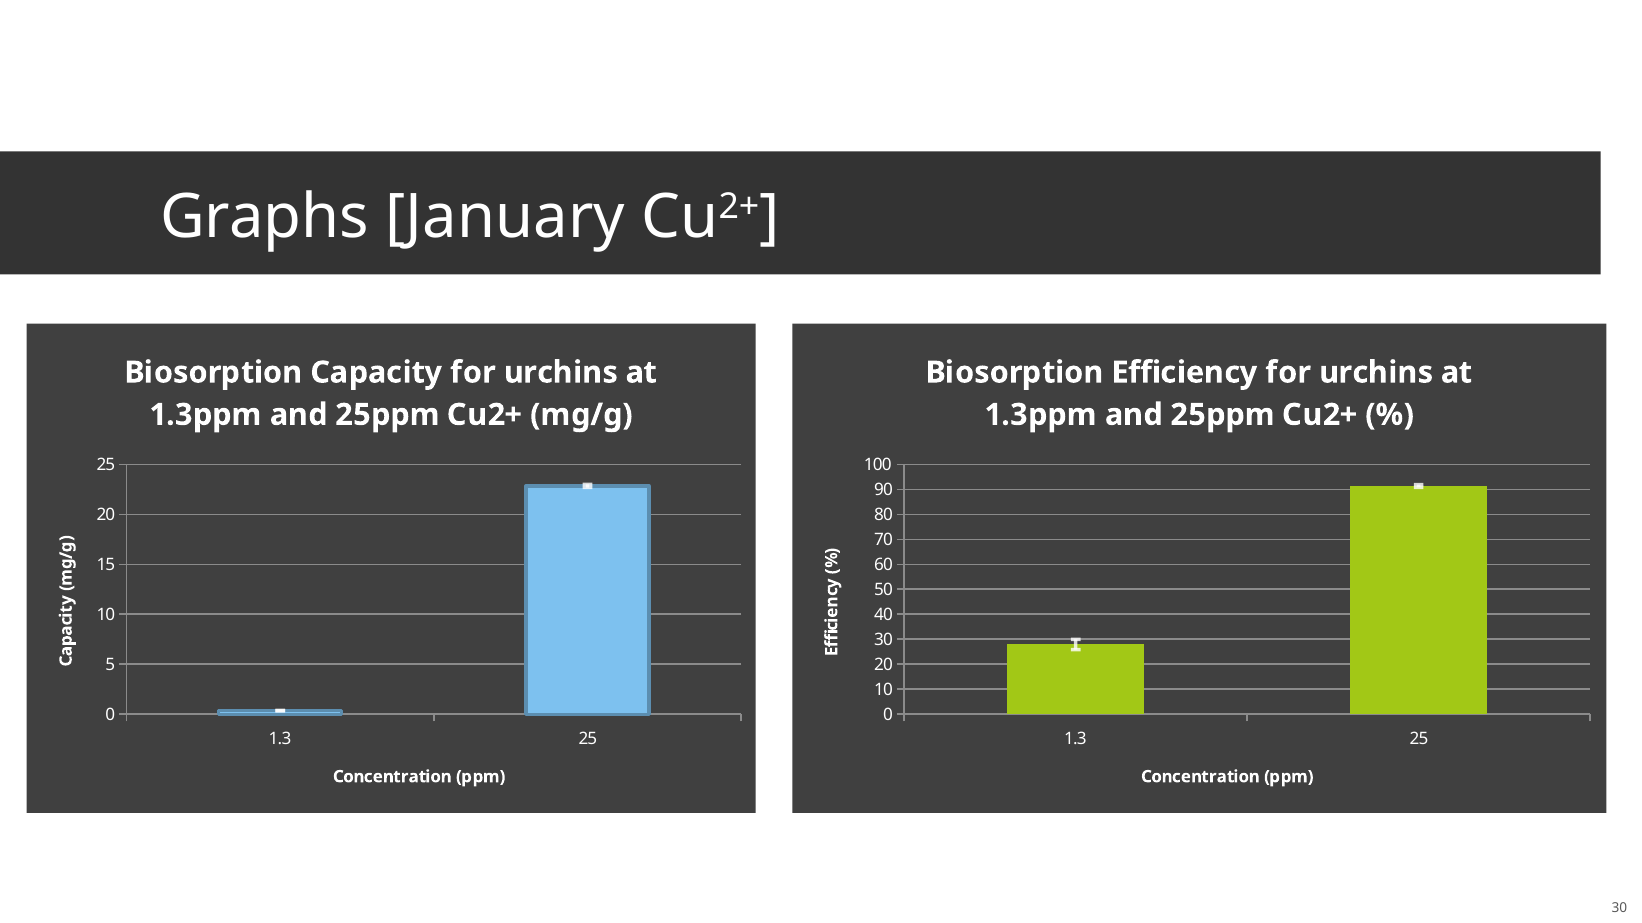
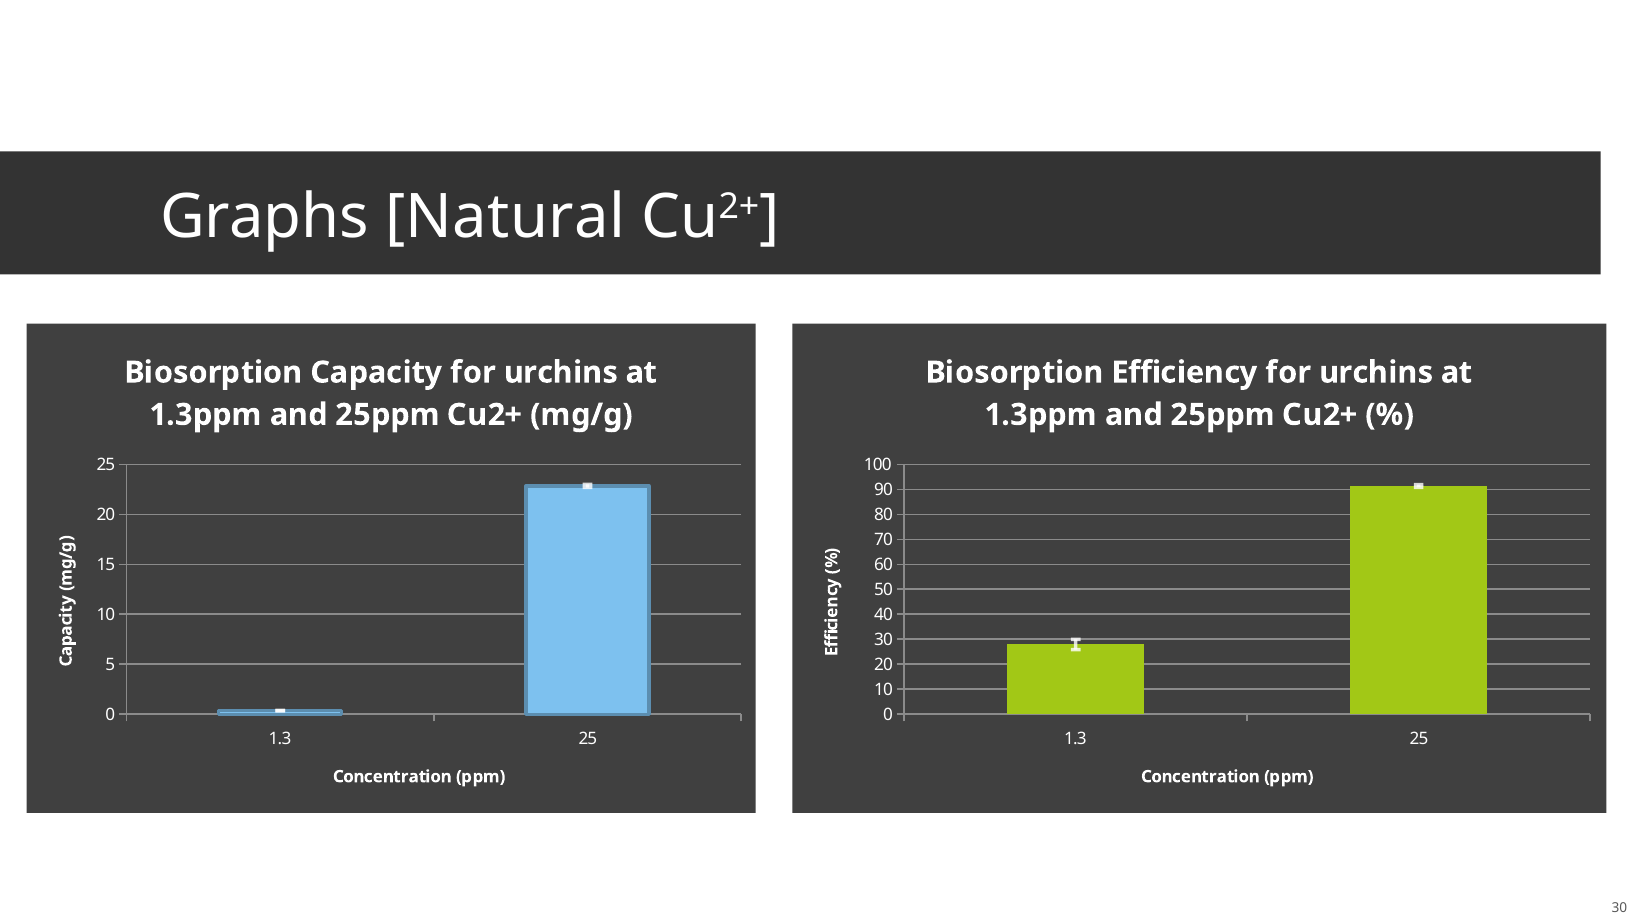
January: January -> Natural
